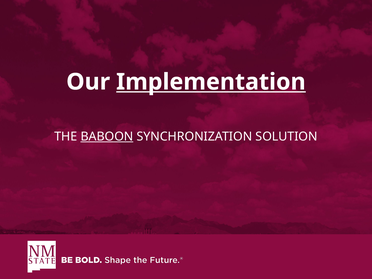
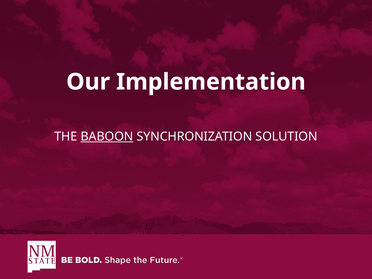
Implementation underline: present -> none
